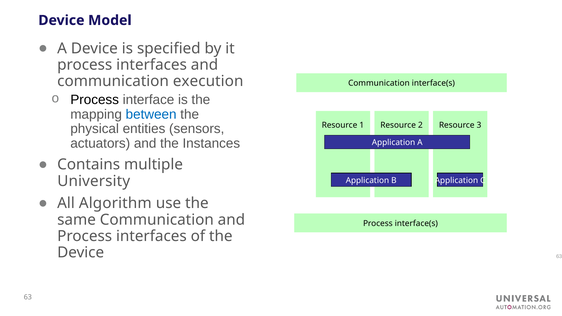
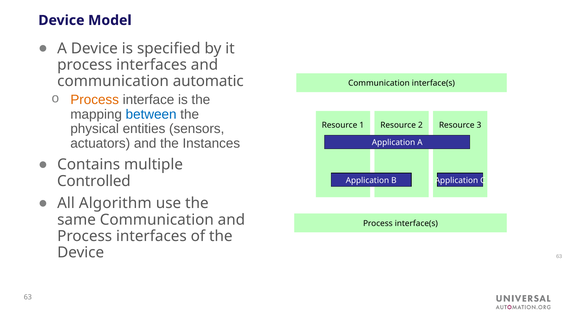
execution: execution -> automatic
Process at (95, 100) colour: black -> orange
University: University -> Controlled
